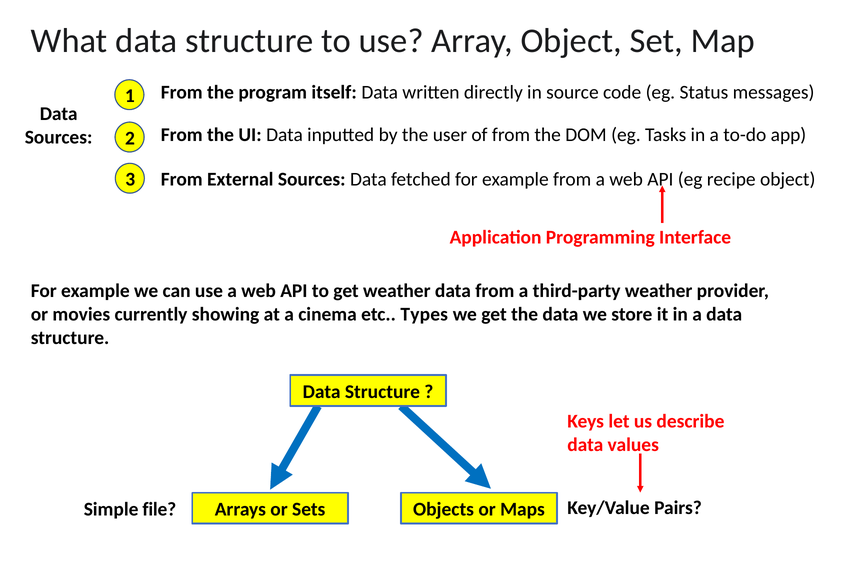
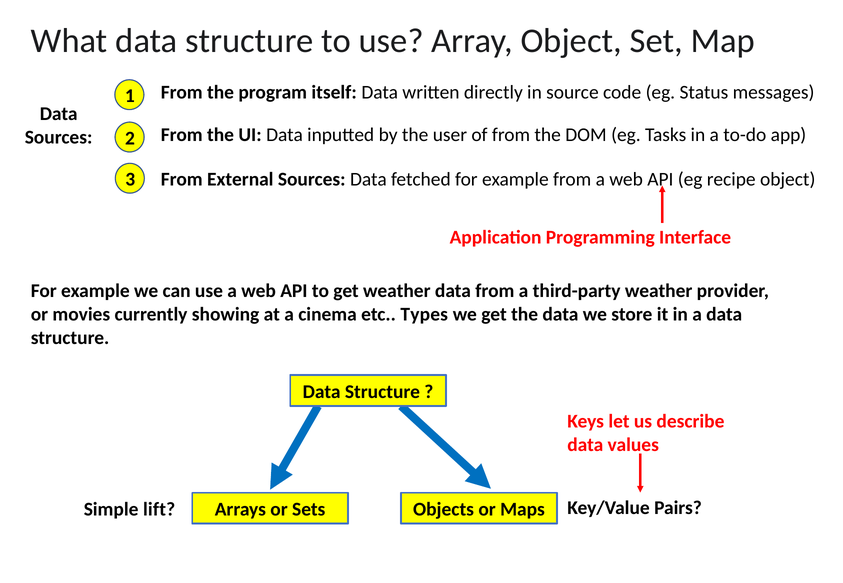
file: file -> lift
